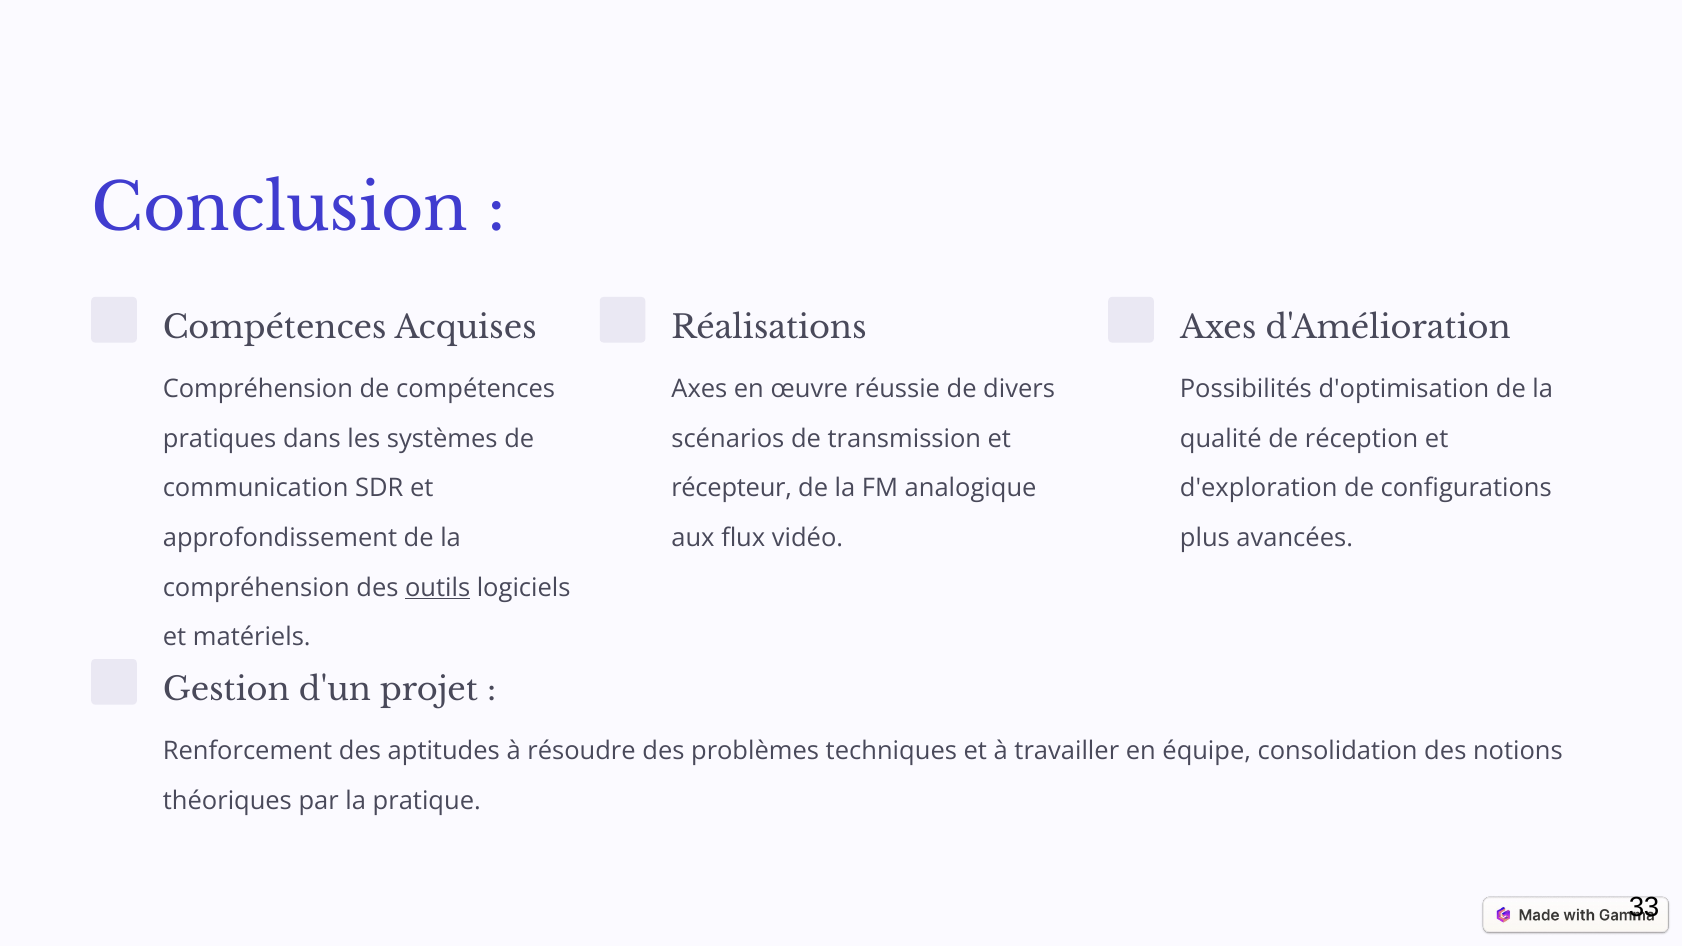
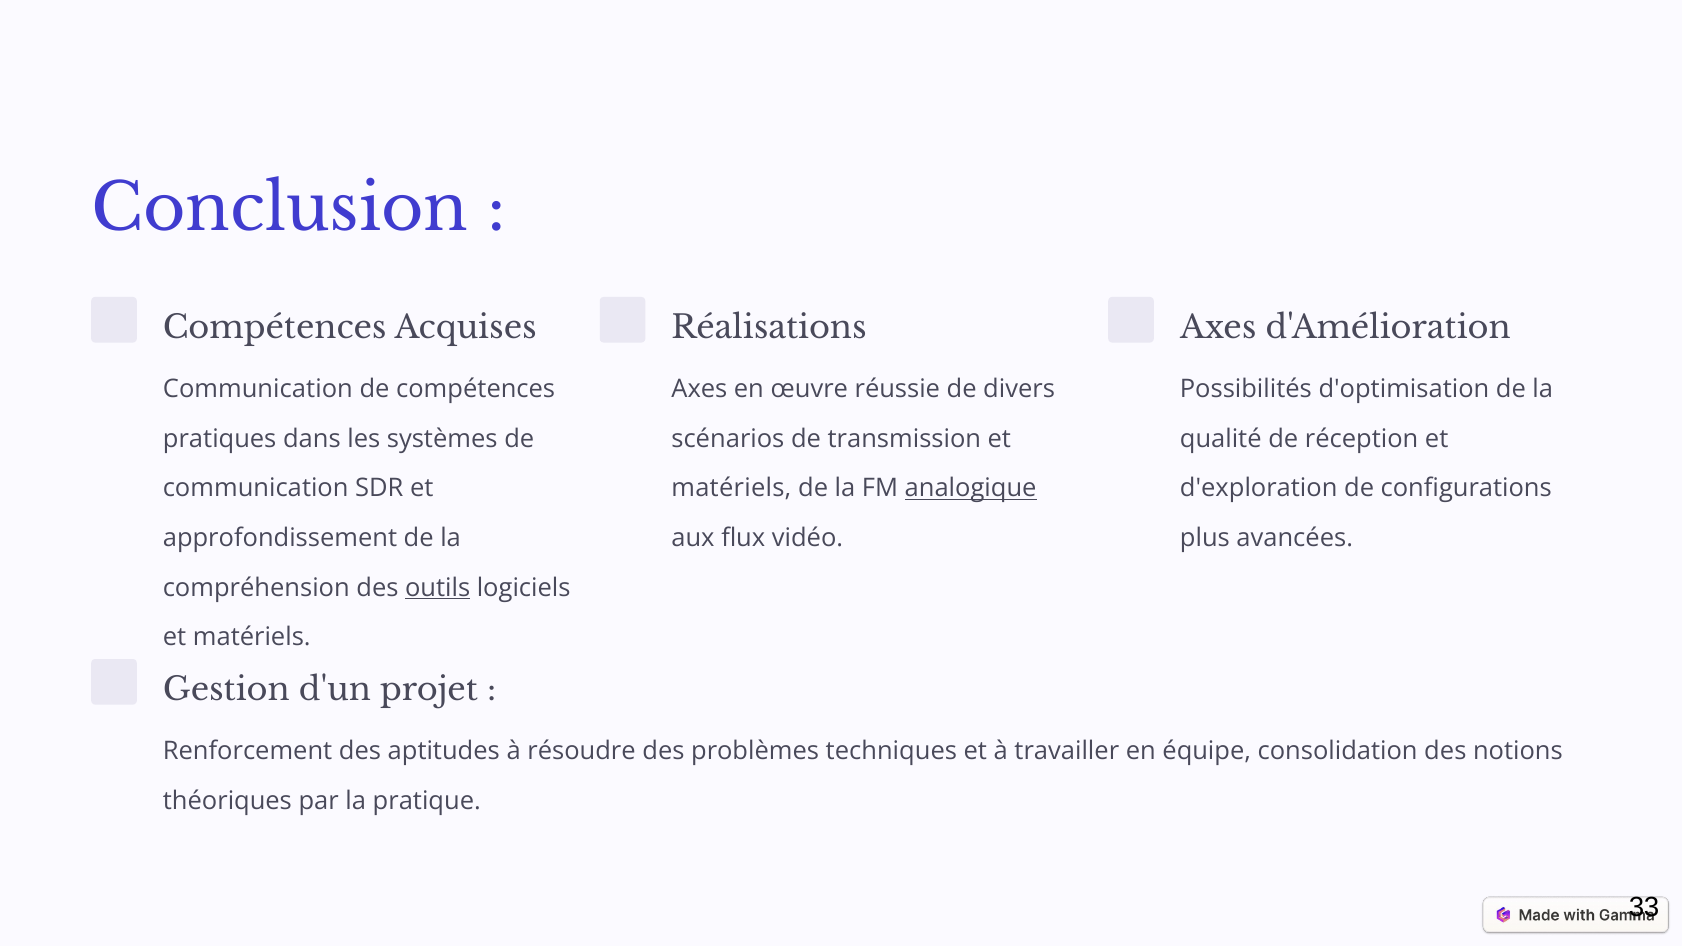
Compréhension at (258, 389): Compréhension -> Communication
récepteur at (732, 489): récepteur -> matériels
analogique underline: none -> present
